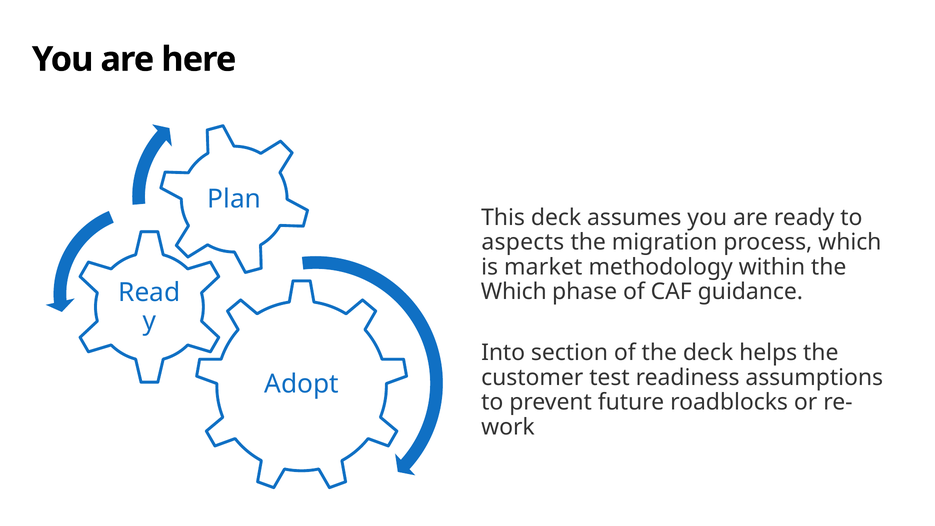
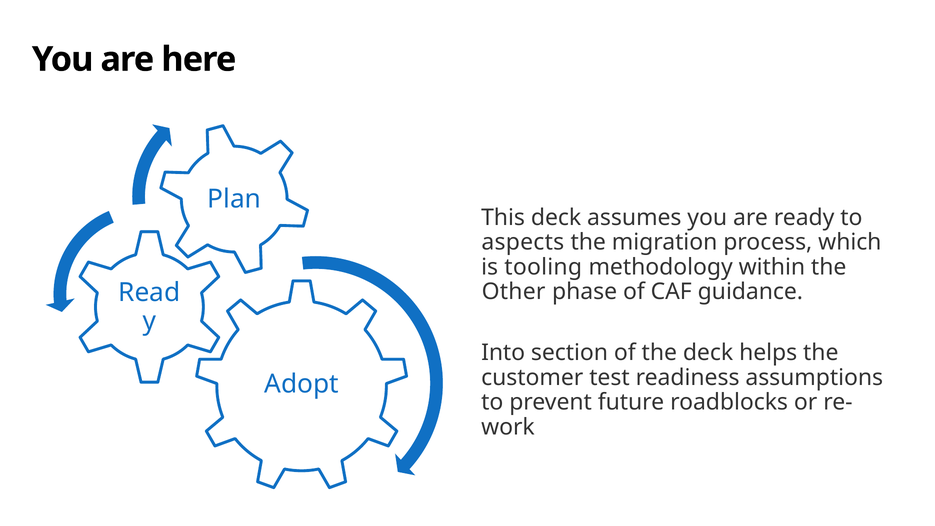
market: market -> tooling
Which at (514, 292): Which -> Other
